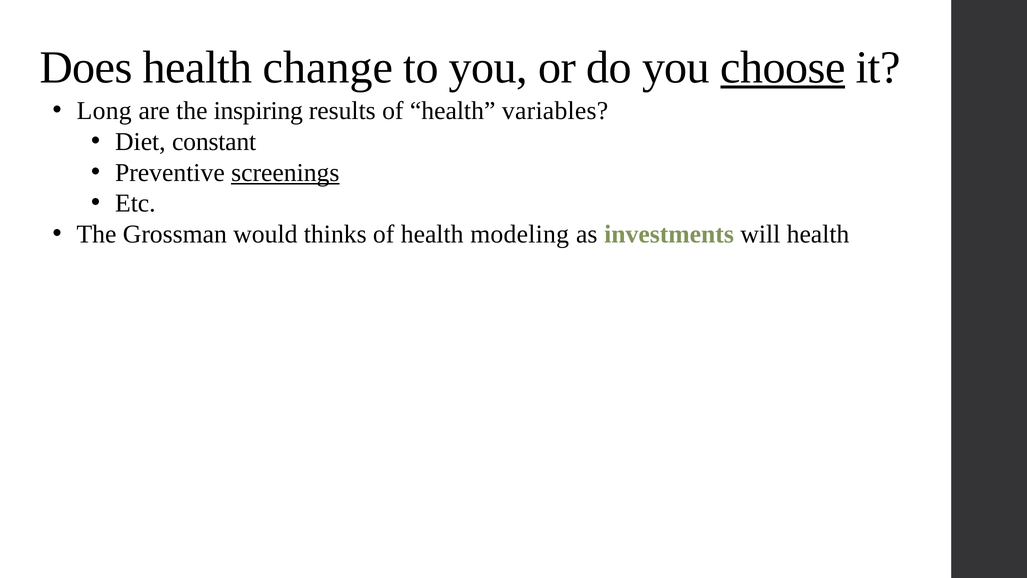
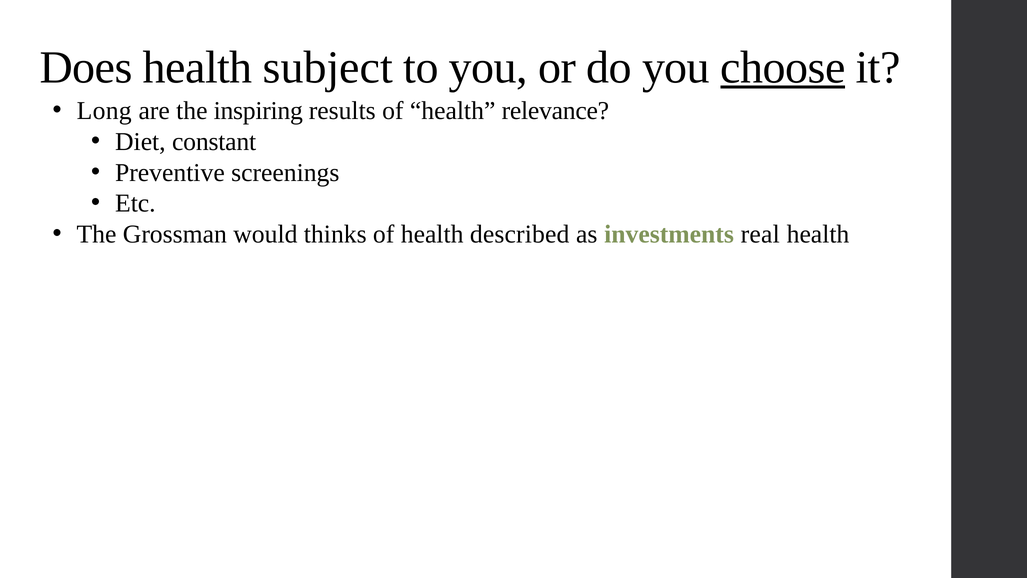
change: change -> subject
variables: variables -> relevance
screenings underline: present -> none
modeling: modeling -> described
will: will -> real
